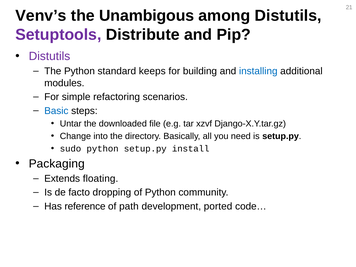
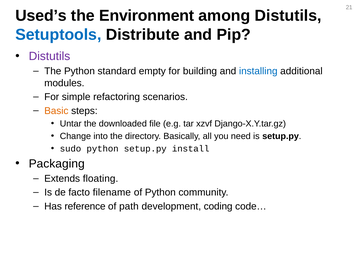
Venv’s: Venv’s -> Used’s
Unambigous: Unambigous -> Environment
Setuptools colour: purple -> blue
keeps: keeps -> empty
Basic colour: blue -> orange
dropping: dropping -> filename
ported: ported -> coding
